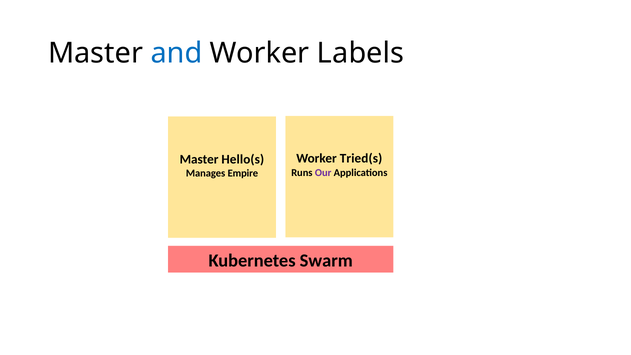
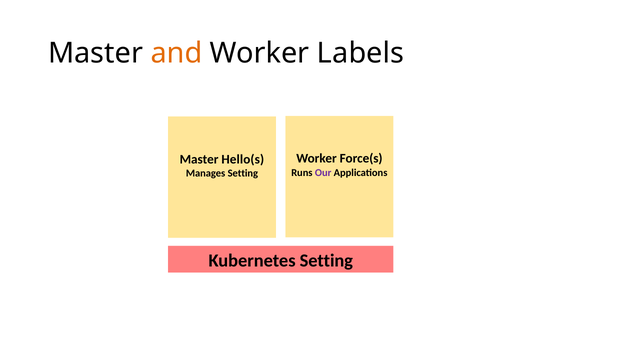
and colour: blue -> orange
Tried(s: Tried(s -> Force(s
Manages Empire: Empire -> Setting
Kubernetes Swarm: Swarm -> Setting
